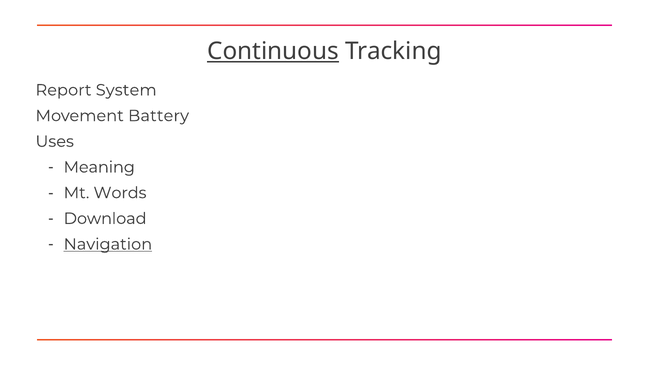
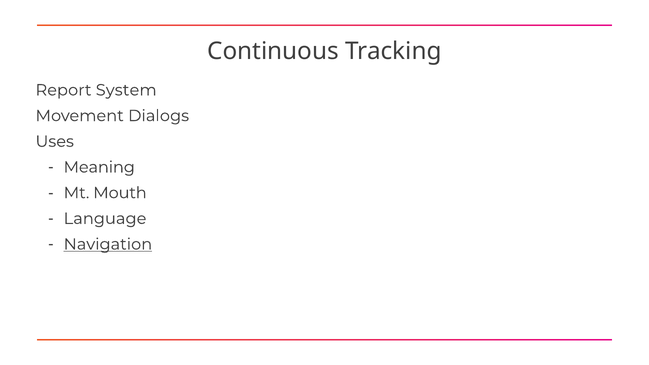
Continuous underline: present -> none
Battery: Battery -> Dialogs
Words: Words -> Mouth
Download: Download -> Language
